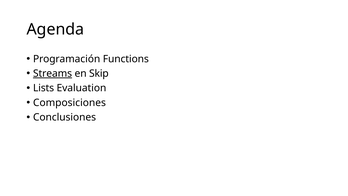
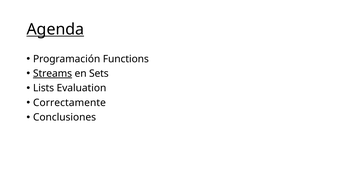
Agenda underline: none -> present
Skip: Skip -> Sets
Composiciones: Composiciones -> Correctamente
